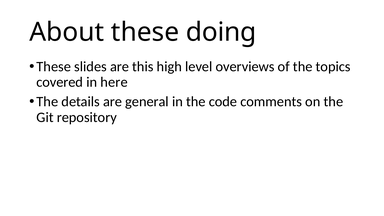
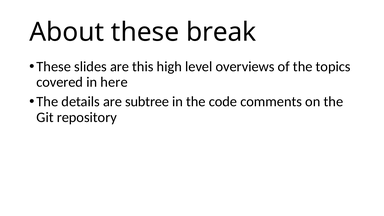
doing: doing -> break
general: general -> subtree
